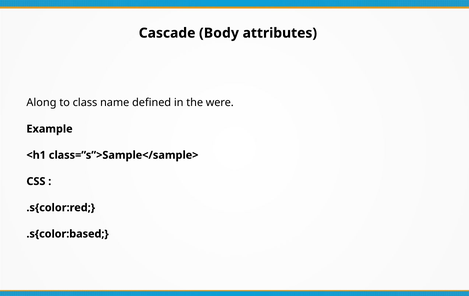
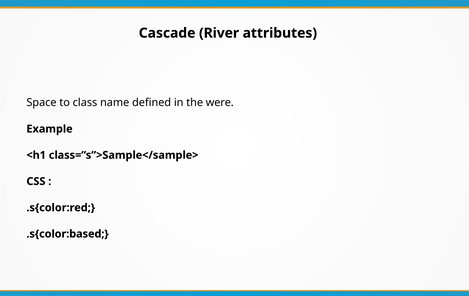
Body: Body -> River
Along: Along -> Space
